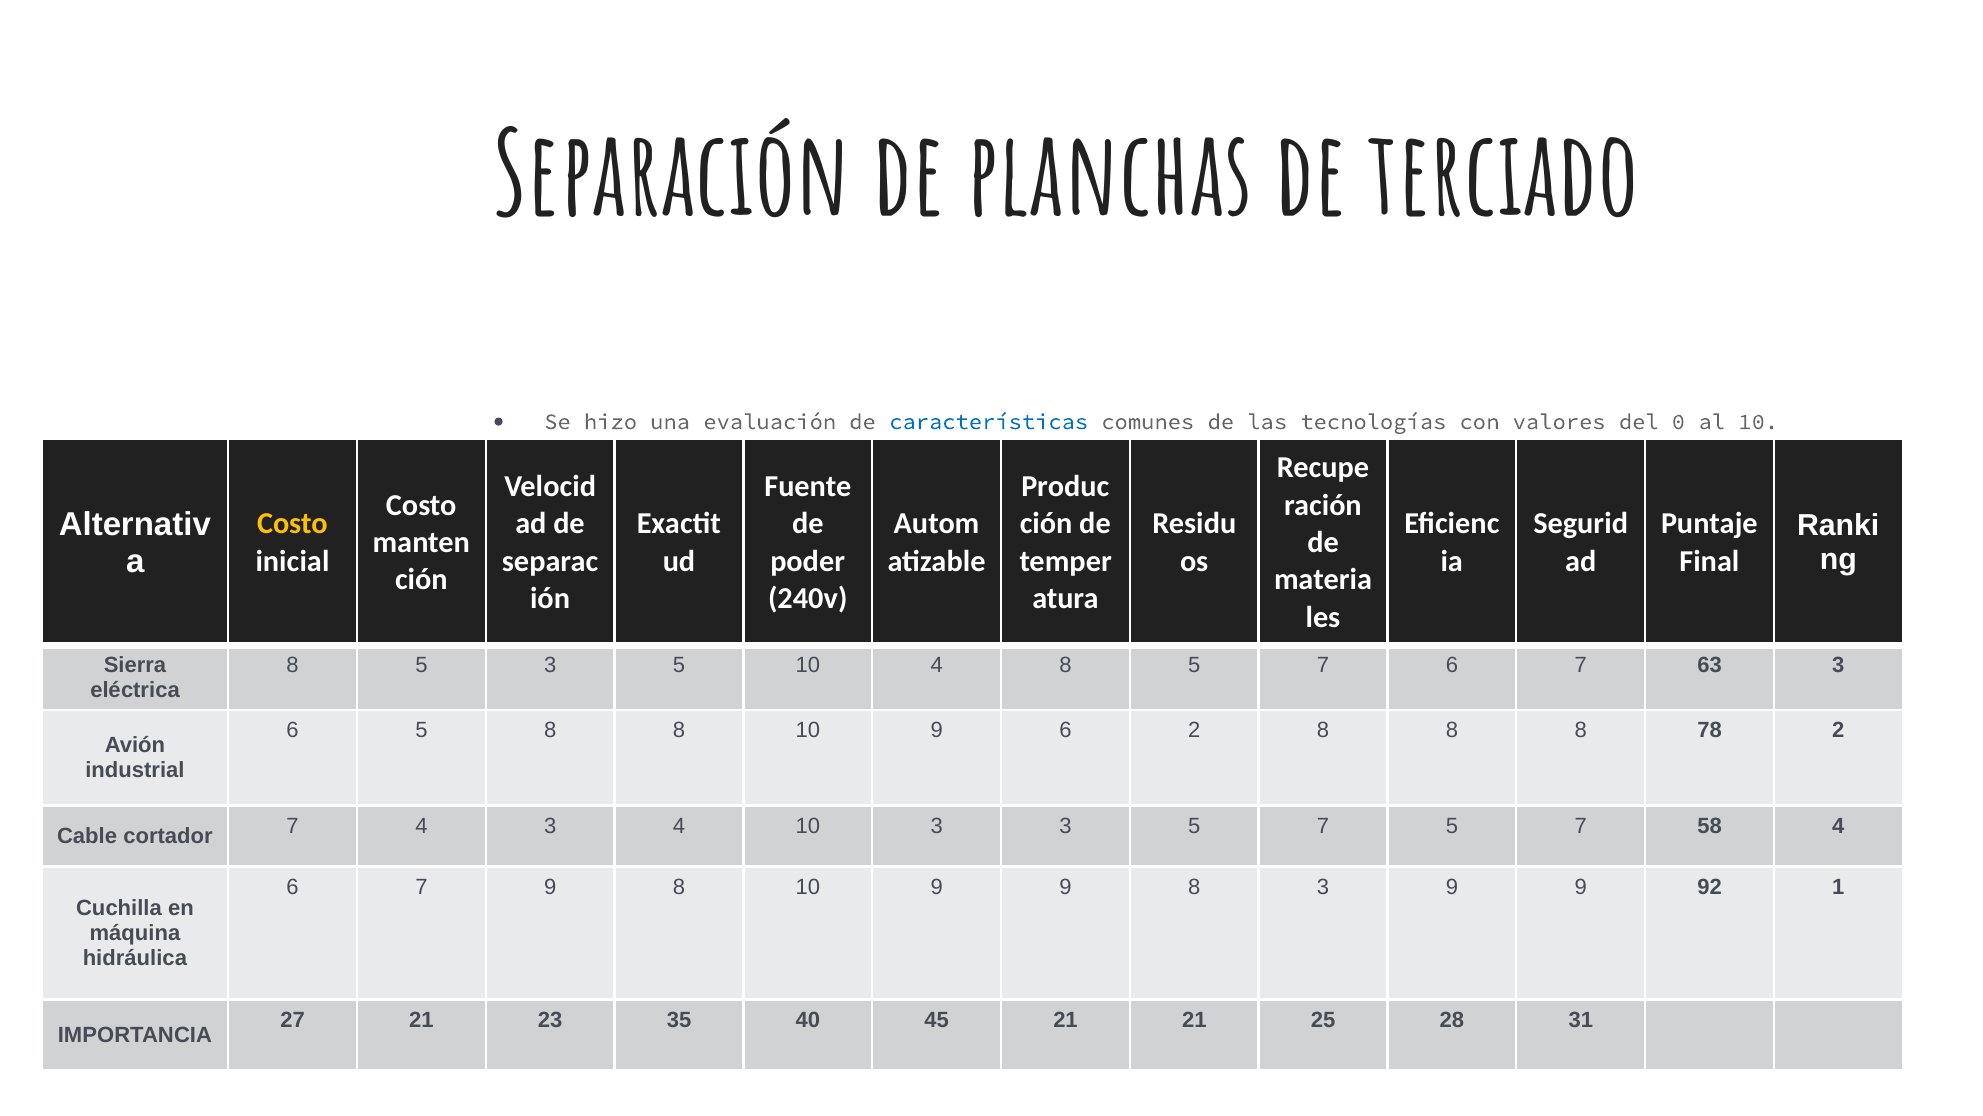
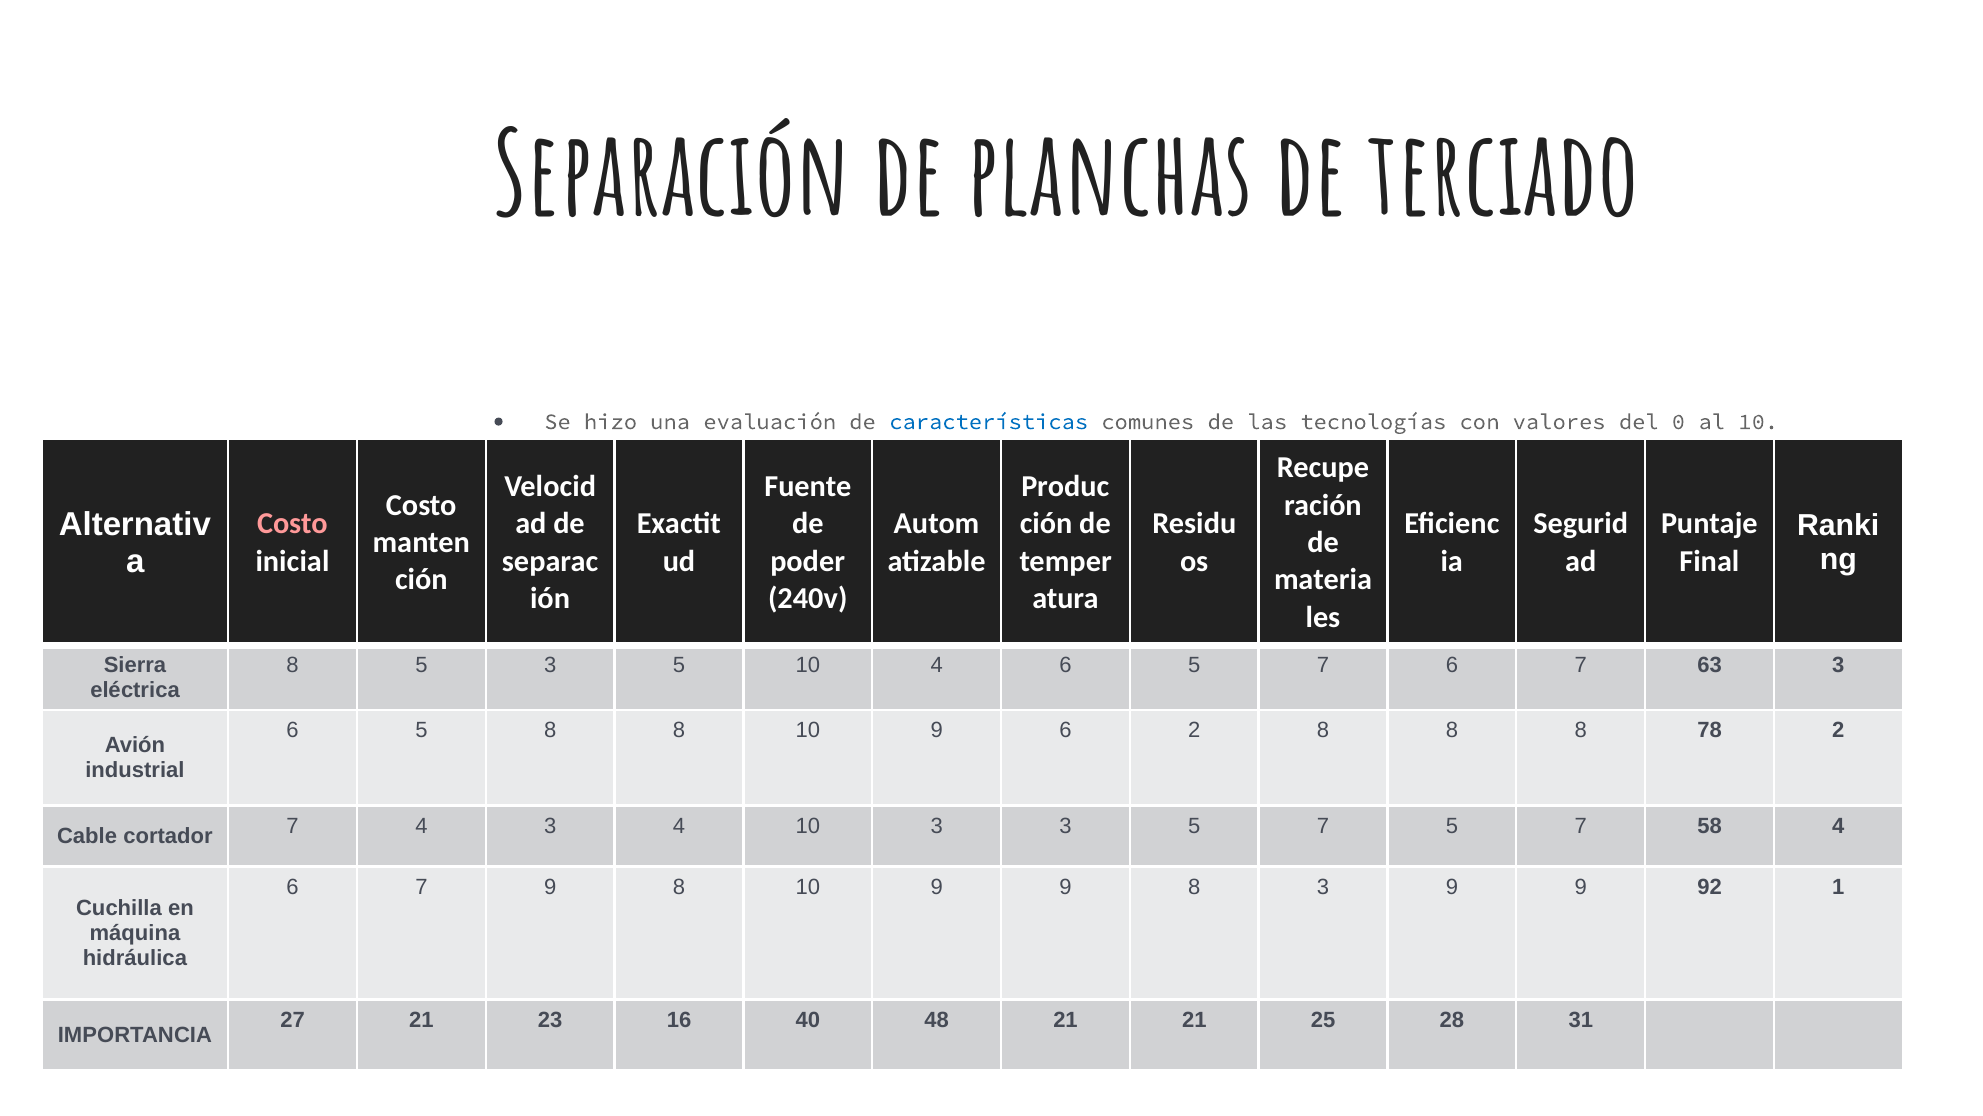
Costo at (292, 524) colour: yellow -> pink
4 8: 8 -> 6
35: 35 -> 16
45: 45 -> 48
